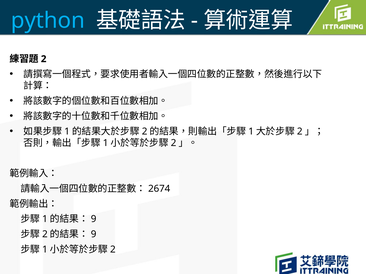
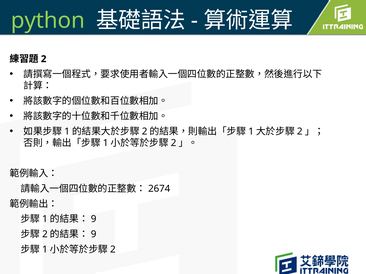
python colour: light blue -> light green
